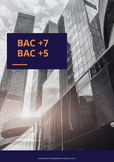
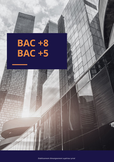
+7: +7 -> +8
